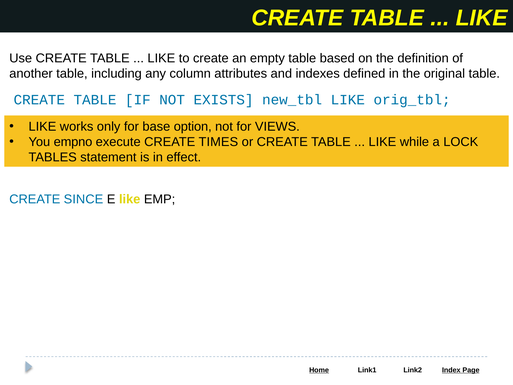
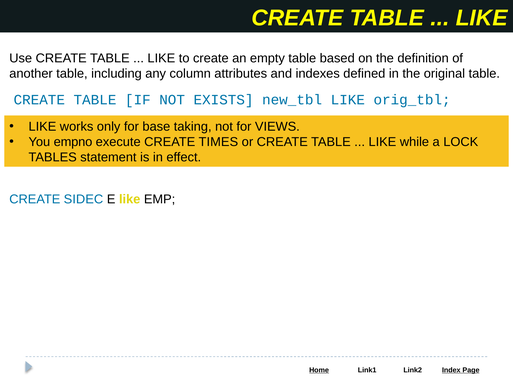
option: option -> taking
SINCE: SINCE -> SIDEC
